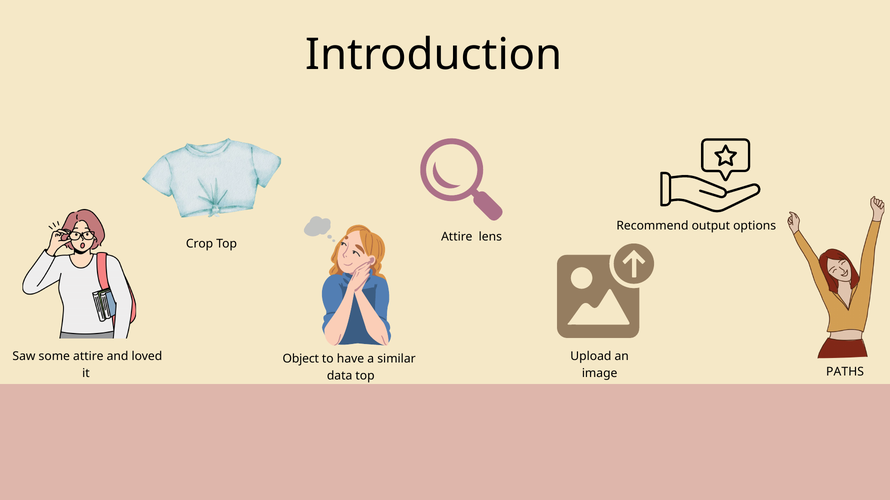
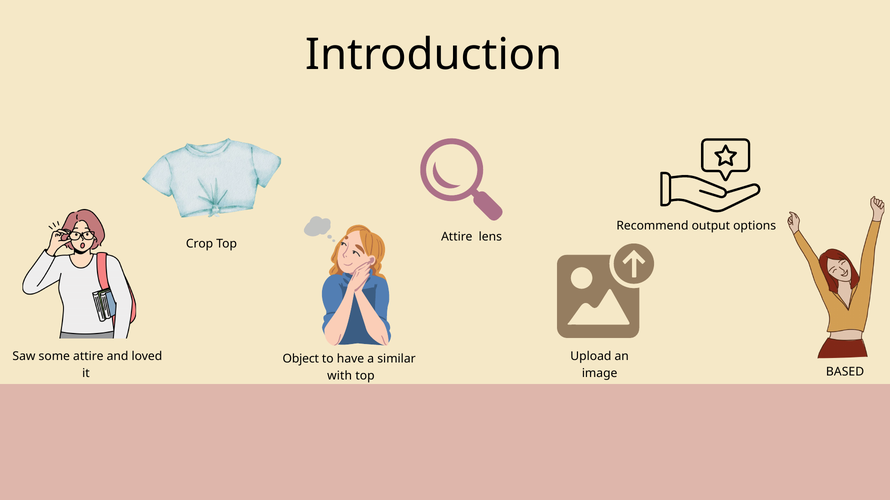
PATHS: PATHS -> BASED
data: data -> with
